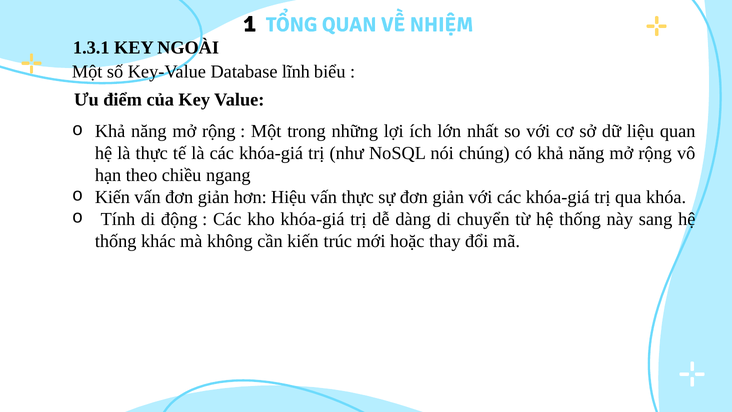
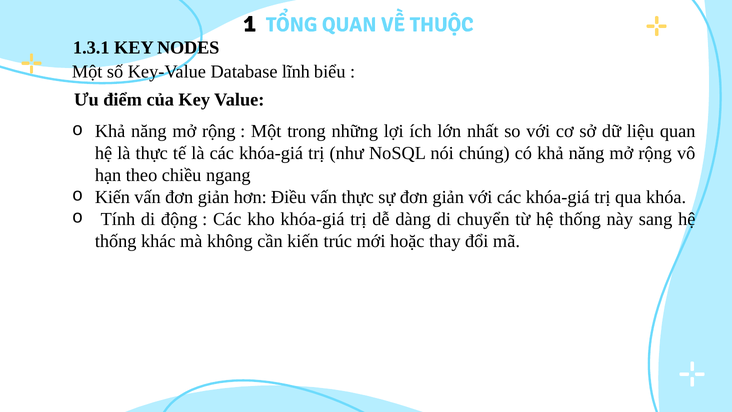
NHIỆM: NHIỆM -> THUỘC
NGOÀI: NGOÀI -> NODES
Hiệu: Hiệu -> Điều
